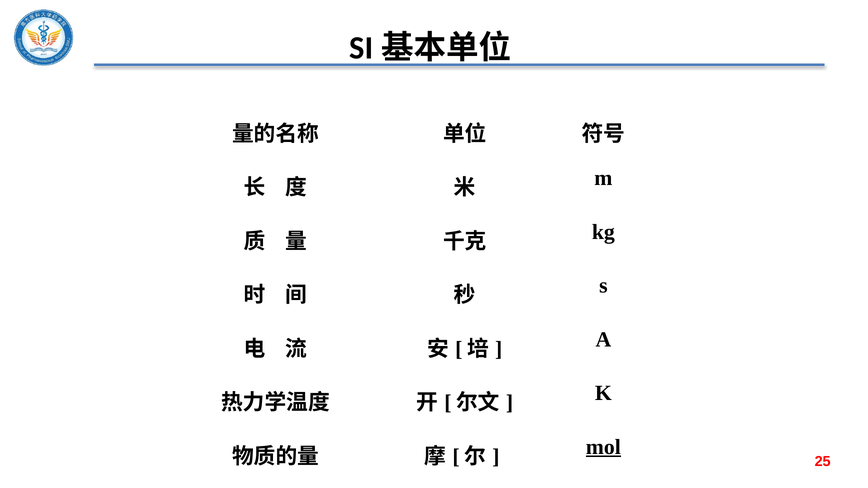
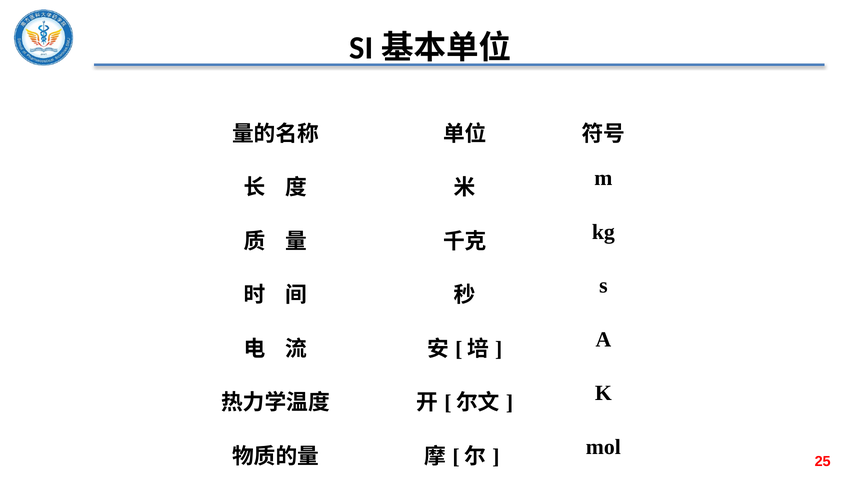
mol underline: present -> none
